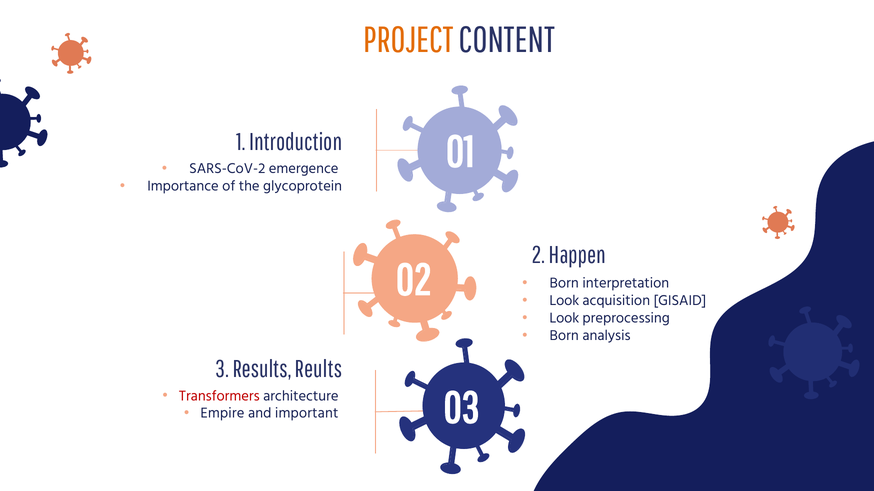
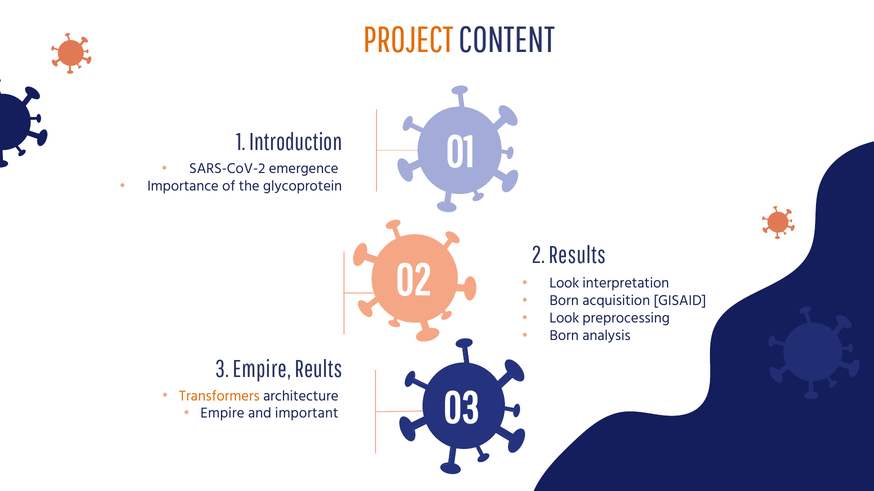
Happen: Happen -> Results
Born at (564, 284): Born -> Look
Look at (564, 301): Look -> Born
3 Results: Results -> Empire
Transformers colour: red -> orange
